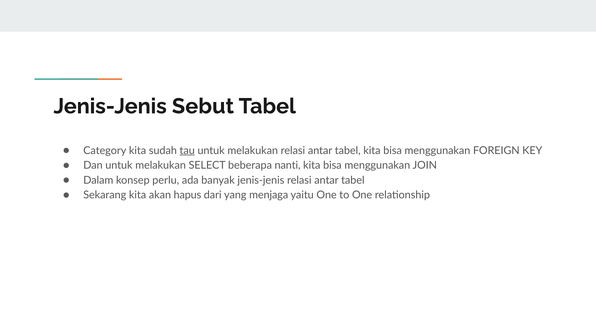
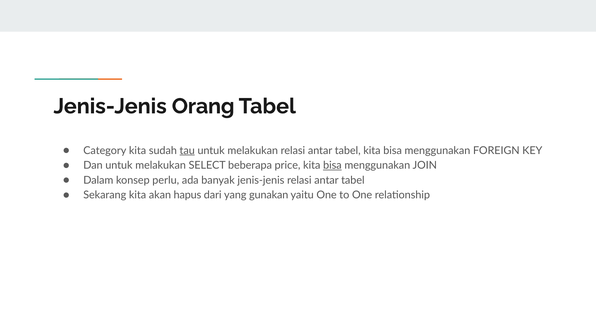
Sebut: Sebut -> Orang
nanti: nanti -> price
bisa at (332, 165) underline: none -> present
menjaga: menjaga -> gunakan
